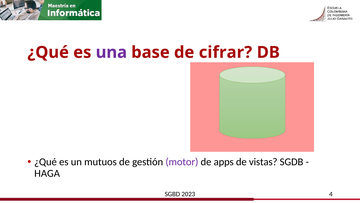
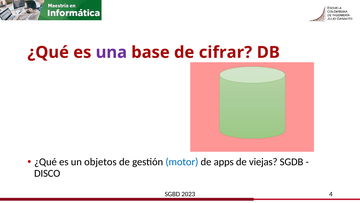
mutuos: mutuos -> objetos
motor colour: purple -> blue
vistas: vistas -> viejas
HAGA: HAGA -> DISCO
